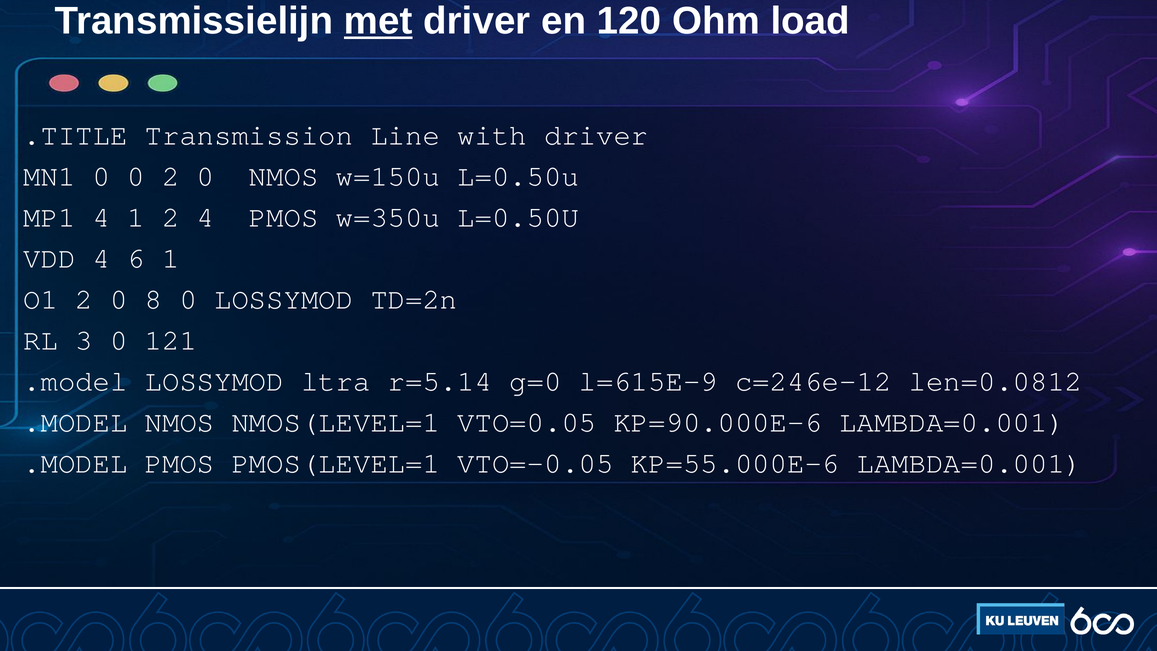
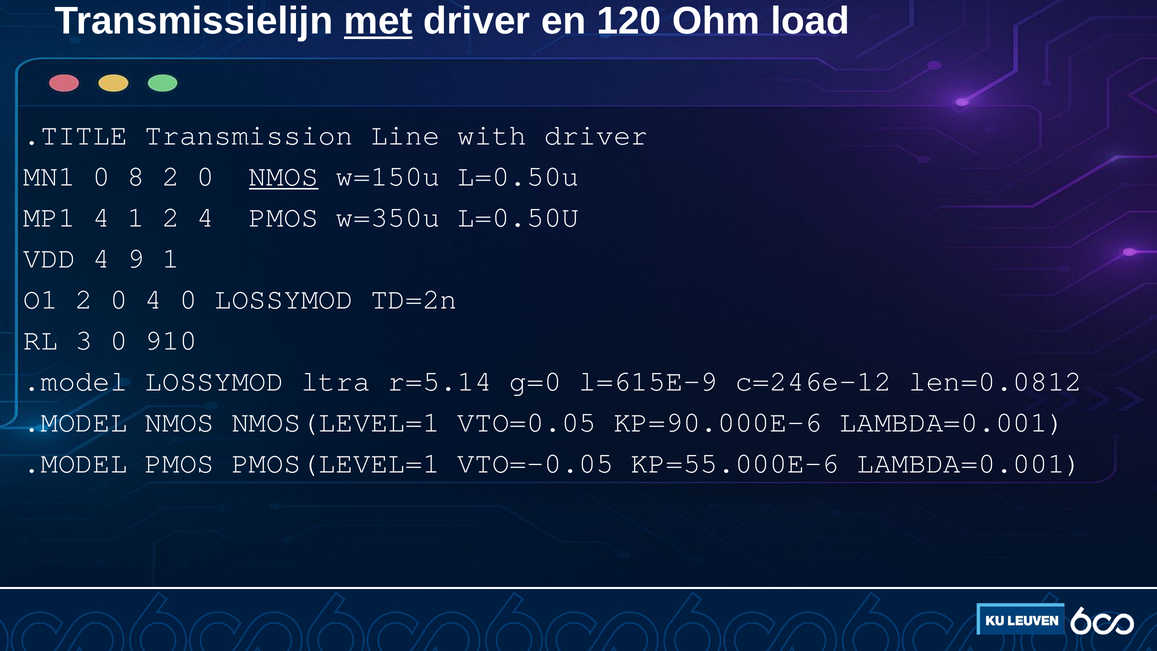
0 0: 0 -> 8
NMOS at (284, 176) underline: none -> present
6: 6 -> 9
0 8: 8 -> 4
121: 121 -> 910
